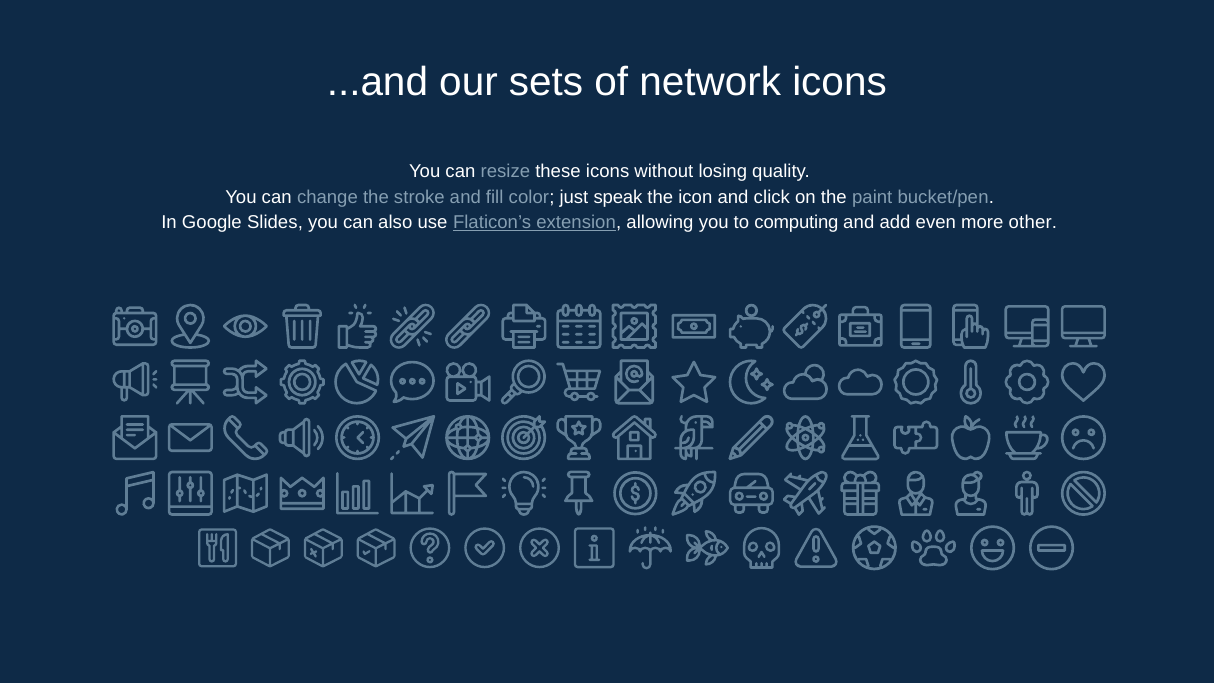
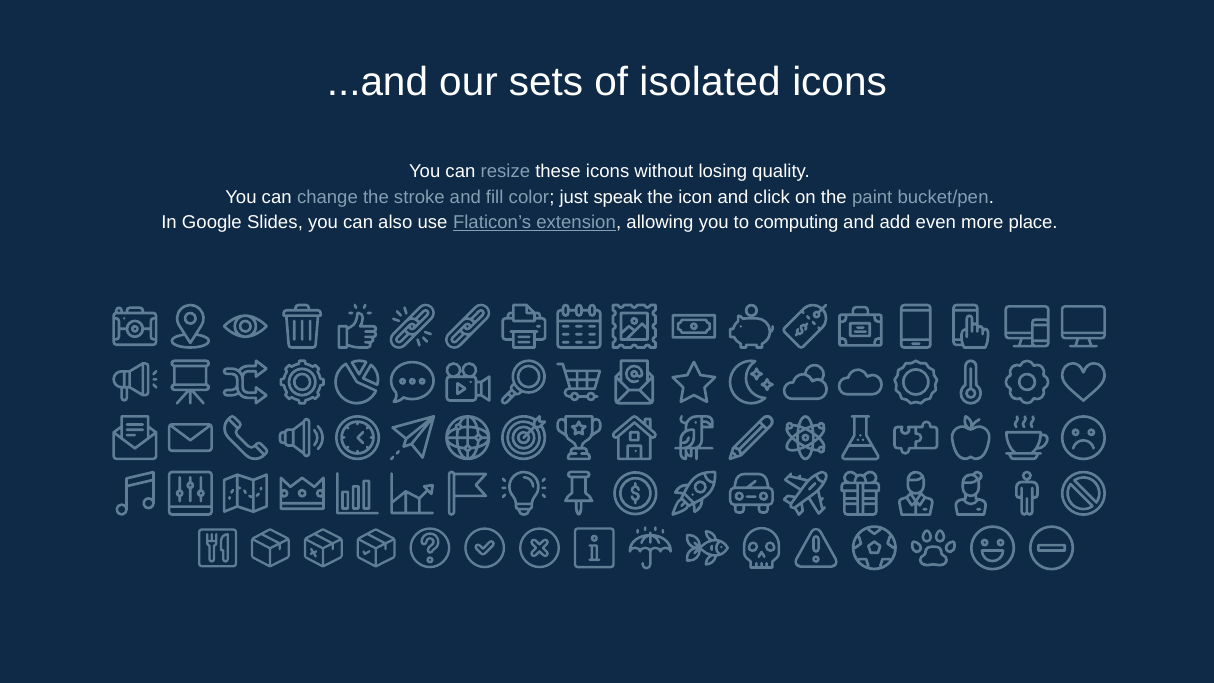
network: network -> isolated
other: other -> place
